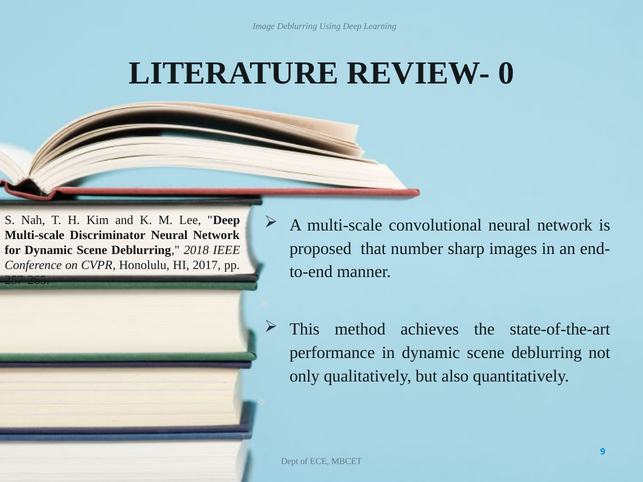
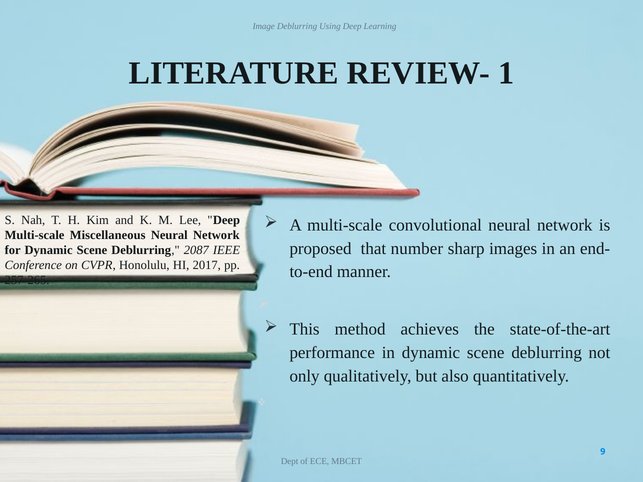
0: 0 -> 1
Discriminator: Discriminator -> Miscellaneous
2018: 2018 -> 2087
